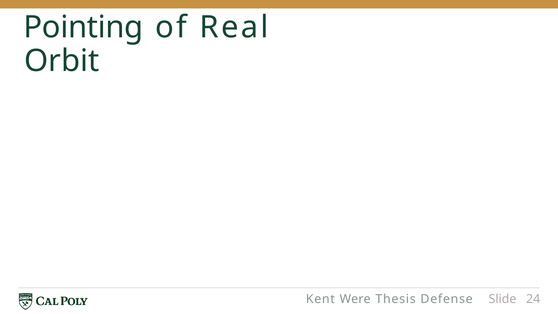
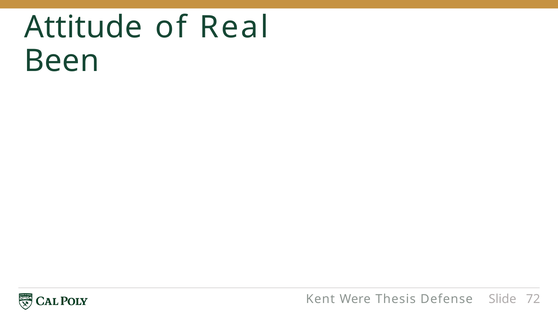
Pointing: Pointing -> Attitude
Orbit: Orbit -> Been
24: 24 -> 72
